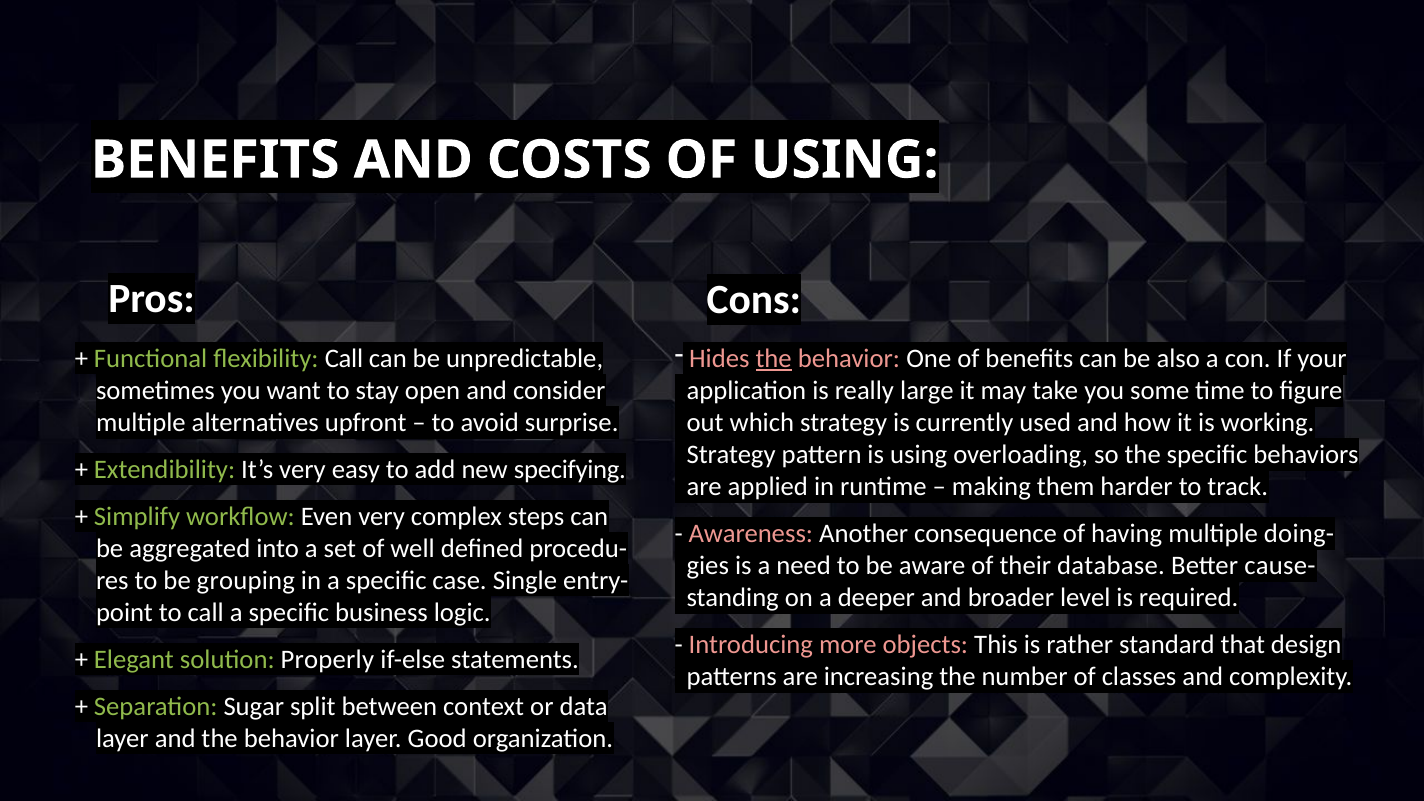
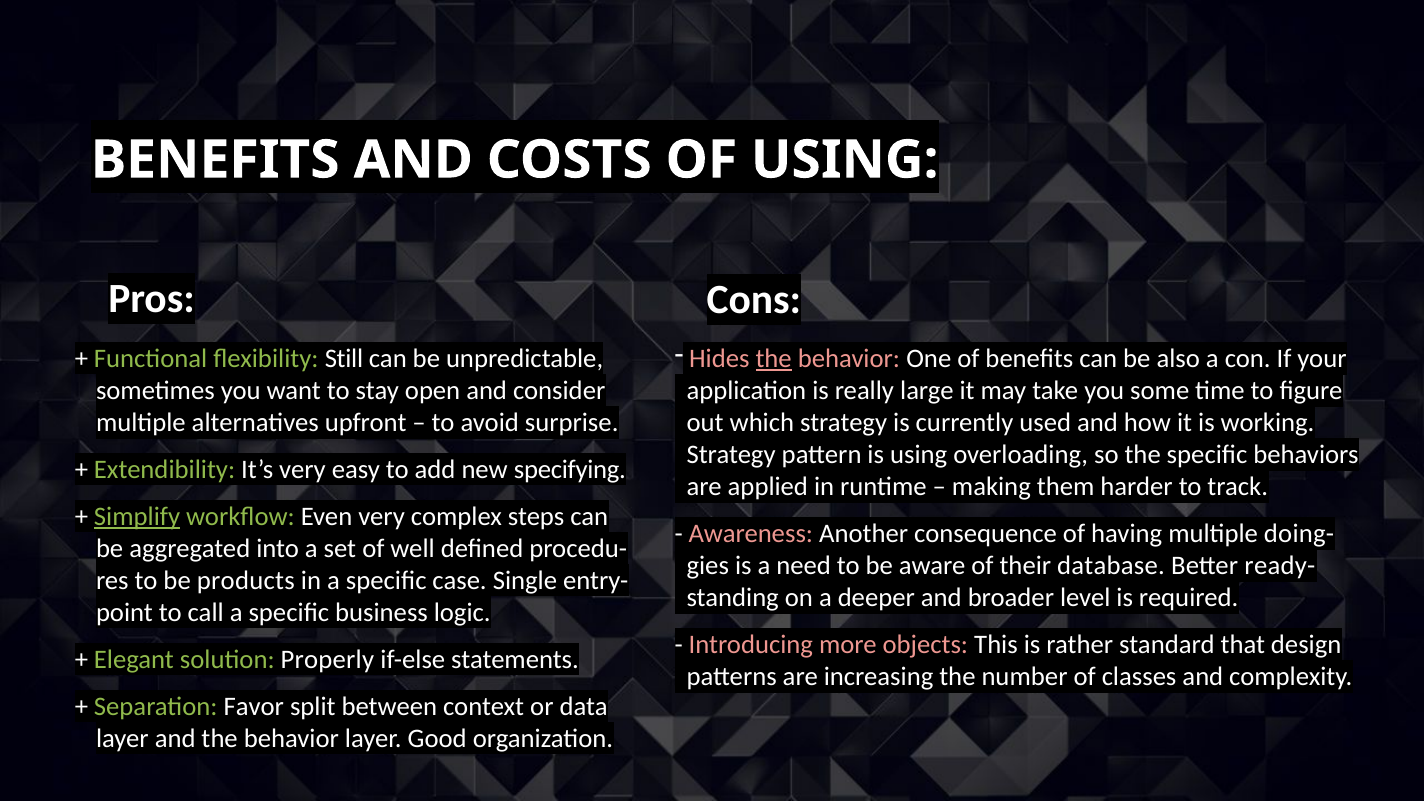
flexibility Call: Call -> Still
Simplify underline: none -> present
cause-: cause- -> ready-
grouping: grouping -> products
Sugar: Sugar -> Favor
